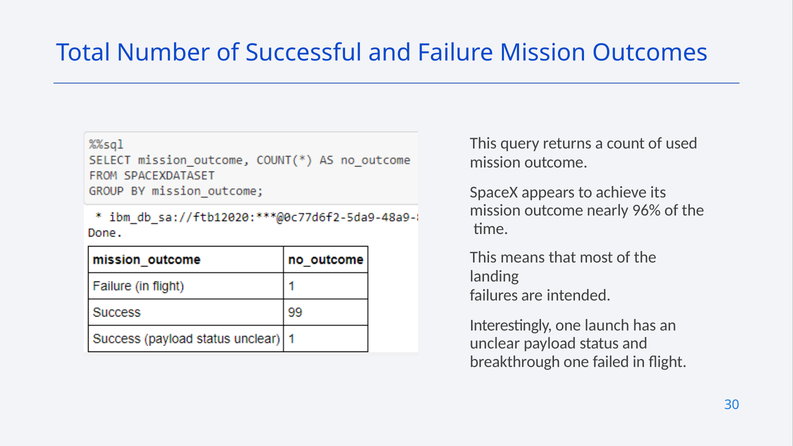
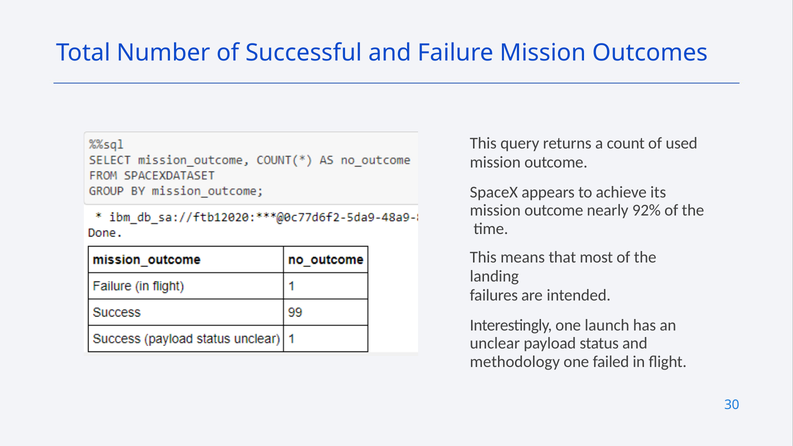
96%: 96% -> 92%
breakthrough: breakthrough -> methodology
